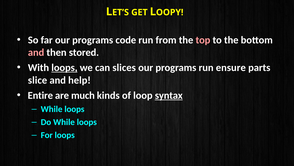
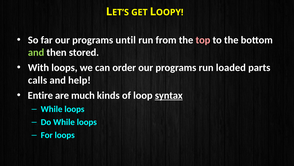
code: code -> until
and at (36, 52) colour: pink -> light green
loops at (64, 67) underline: present -> none
slices: slices -> order
ensure: ensure -> loaded
slice: slice -> calls
